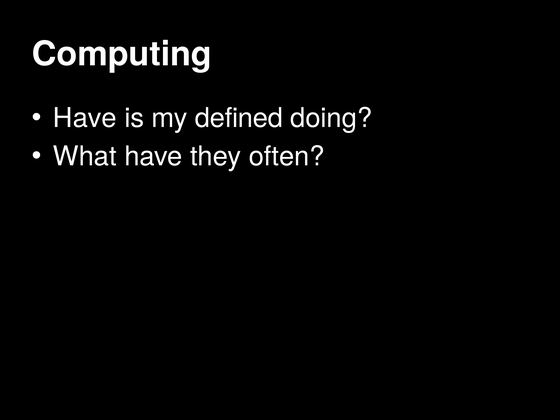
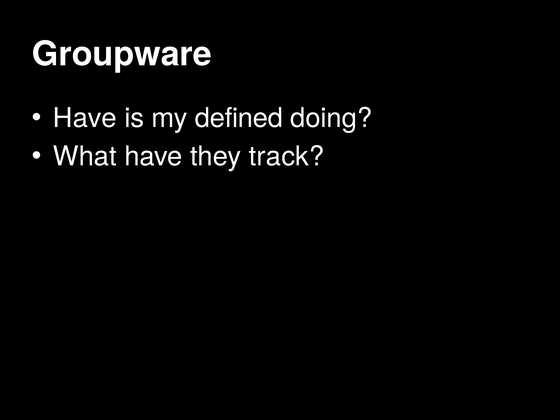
Computing: Computing -> Groupware
often: often -> track
